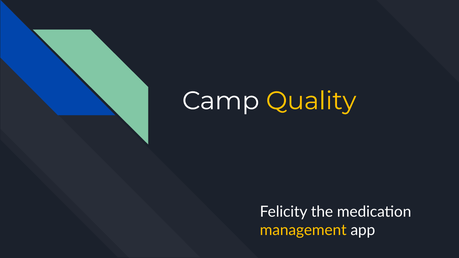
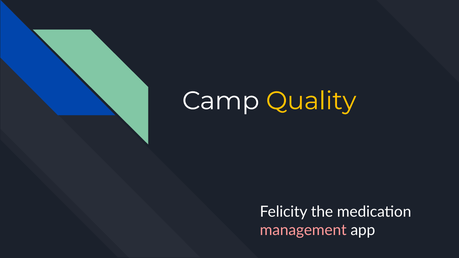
management colour: yellow -> pink
